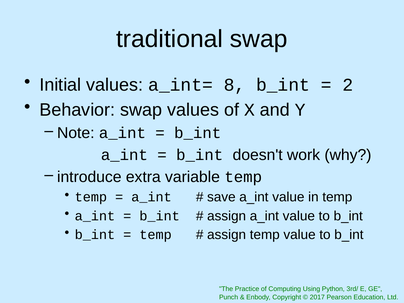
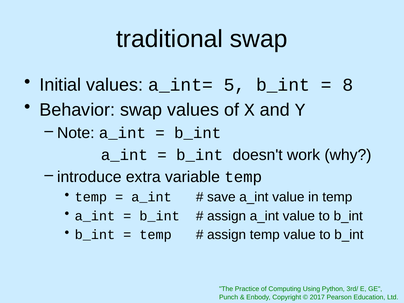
8: 8 -> 5
2: 2 -> 8
